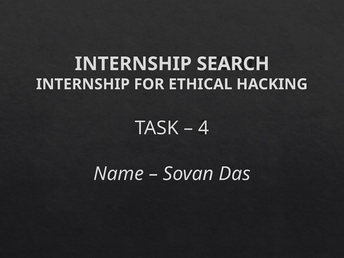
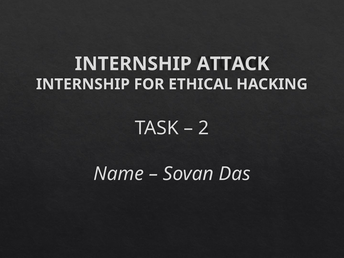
SEARCH: SEARCH -> ATTACK
4: 4 -> 2
